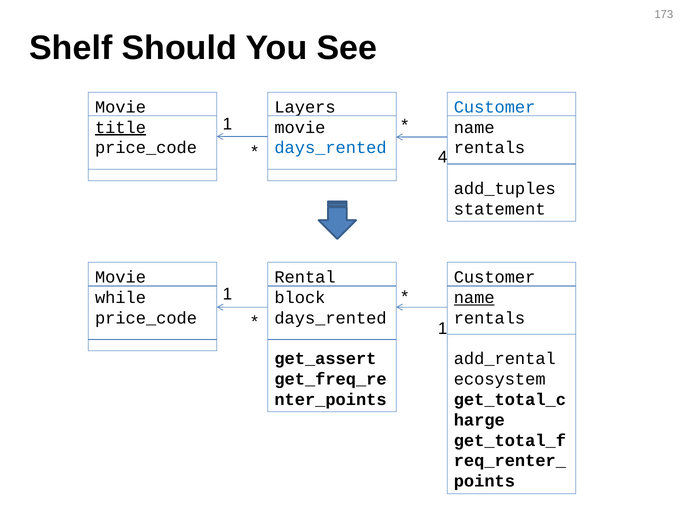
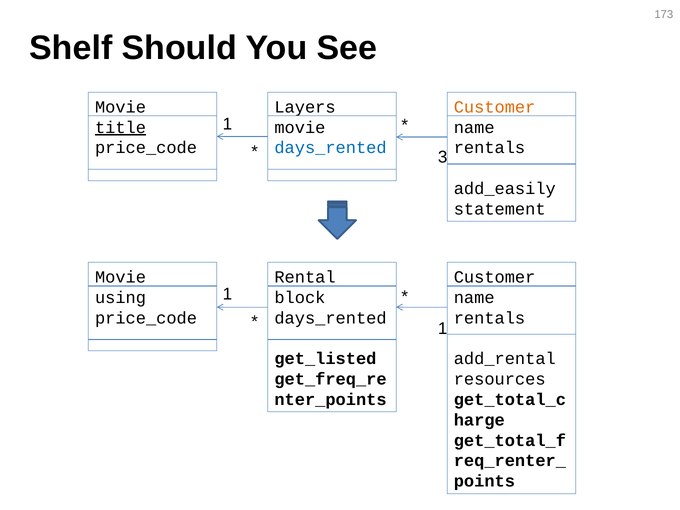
Customer at (495, 107) colour: blue -> orange
4: 4 -> 3
add_tuples: add_tuples -> add_easily
while: while -> using
name at (474, 298) underline: present -> none
get_assert: get_assert -> get_listed
ecosystem: ecosystem -> resources
